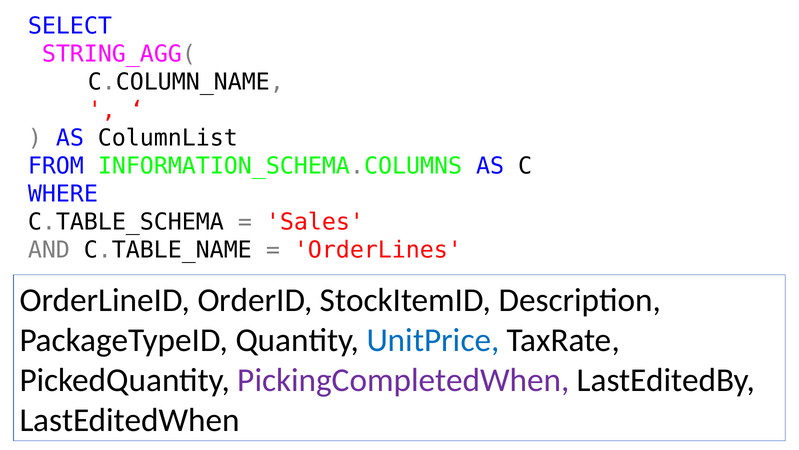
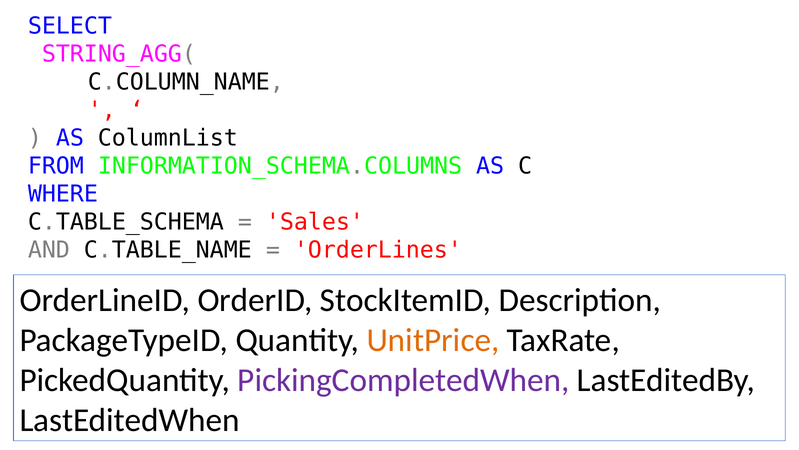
UnitPrice colour: blue -> orange
